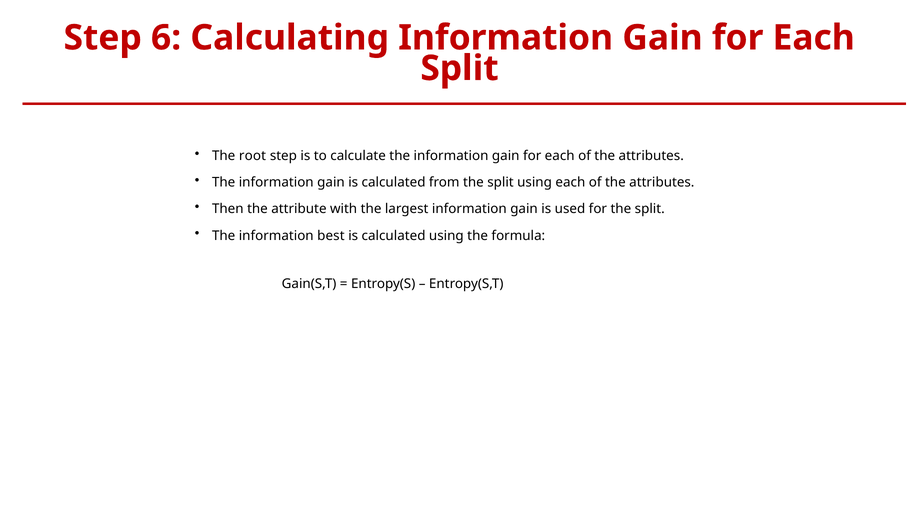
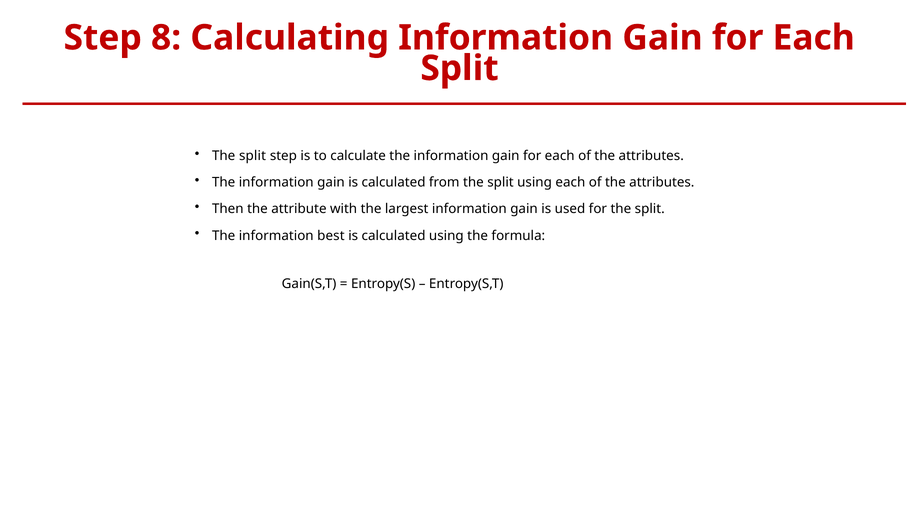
6: 6 -> 8
root at (252, 156): root -> split
